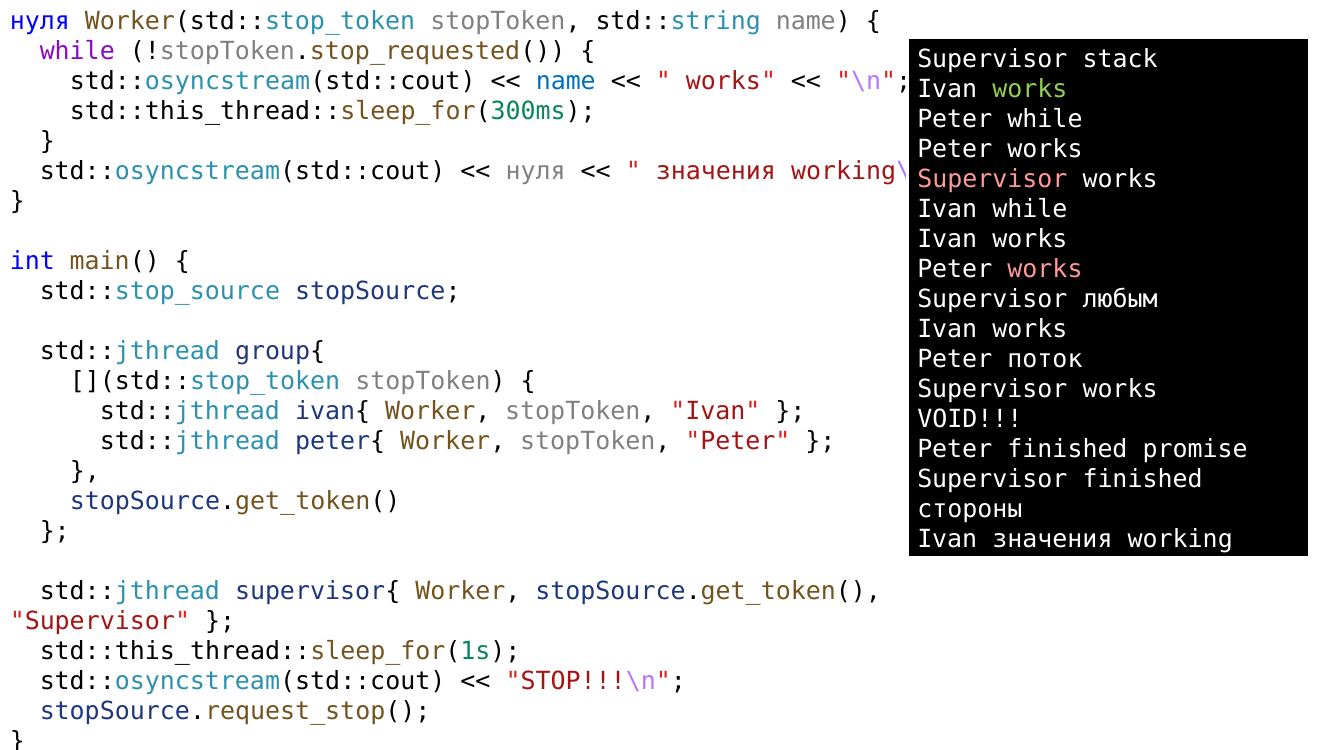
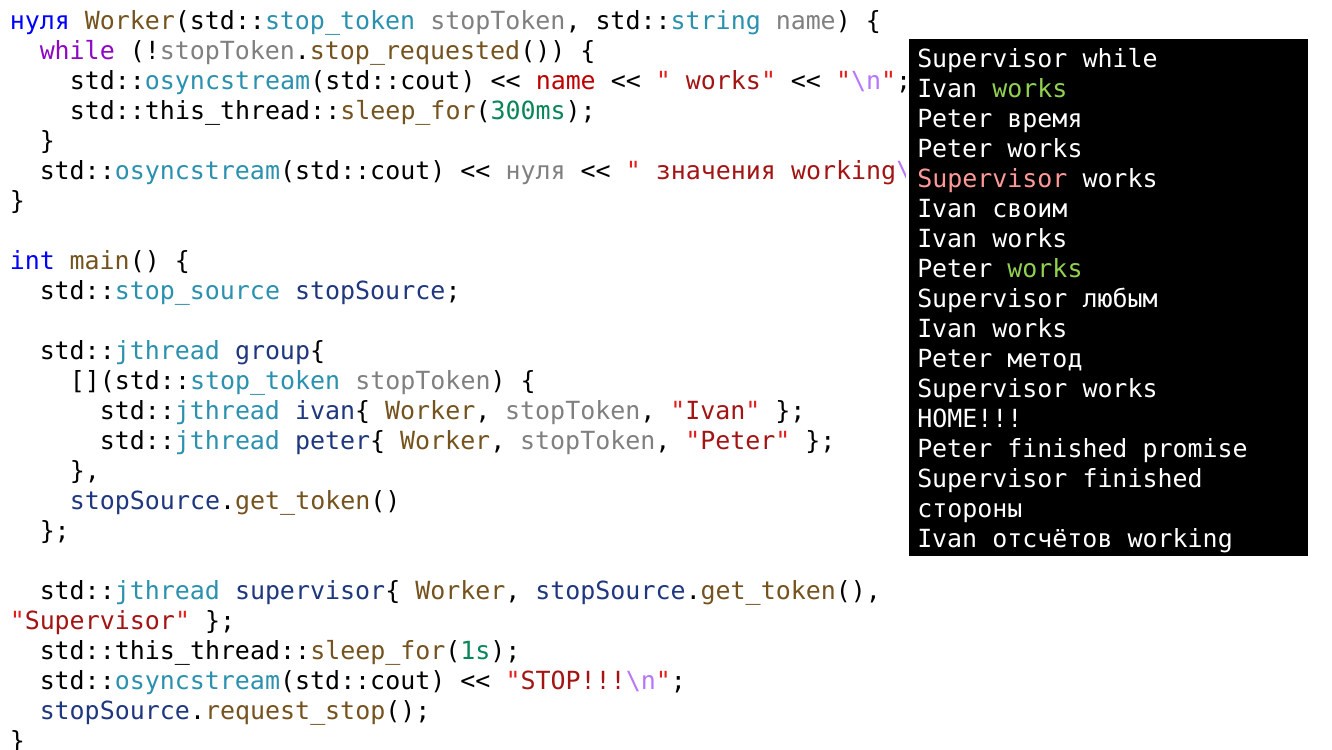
Supervisor stack: stack -> while
name at (566, 82) colour: blue -> red
Peter while: while -> время
Ivan while: while -> своим
works at (1045, 269) colour: pink -> light green
поток: поток -> метод
VOID: VOID -> HOME
Ivan значения: значения -> отсчётов
